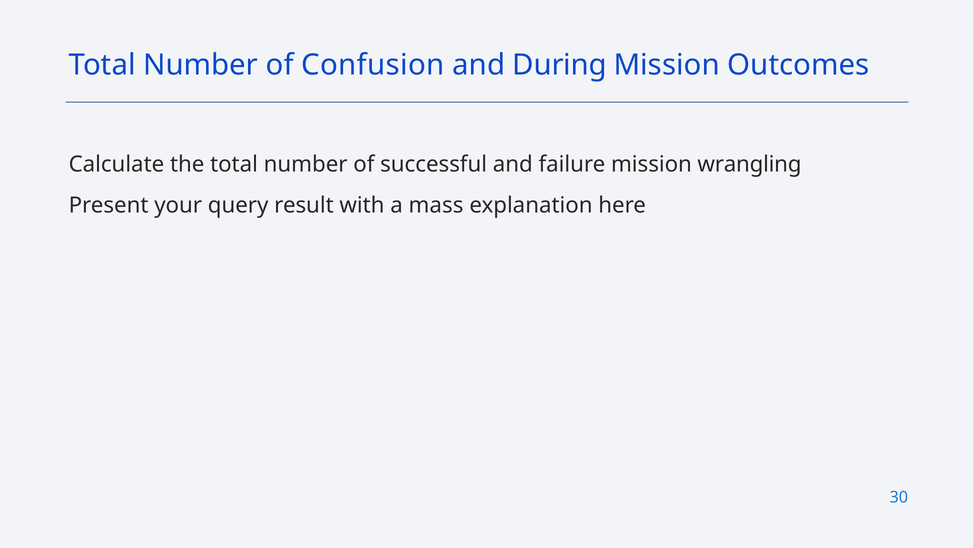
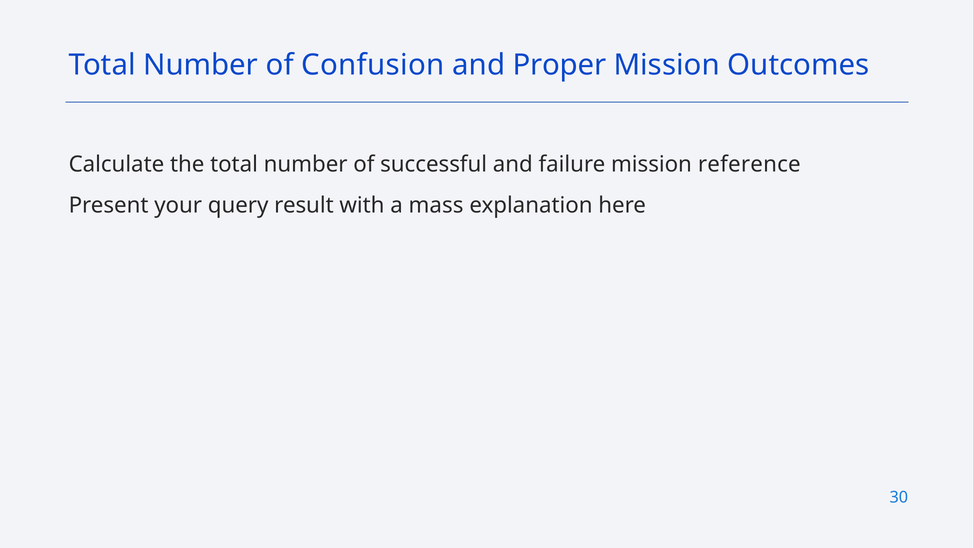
During: During -> Proper
wrangling: wrangling -> reference
